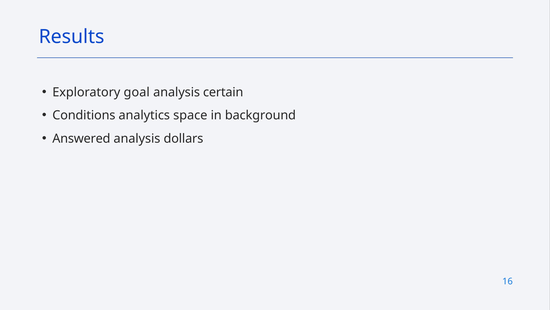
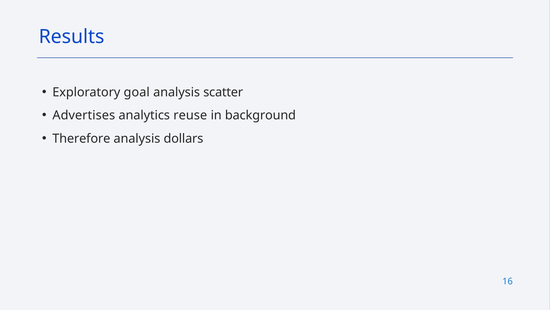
certain: certain -> scatter
Conditions: Conditions -> Advertises
space: space -> reuse
Answered: Answered -> Therefore
